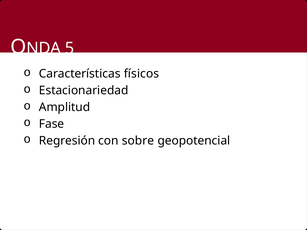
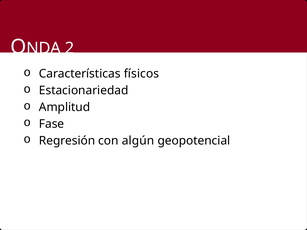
5: 5 -> 2
sobre: sobre -> algún
